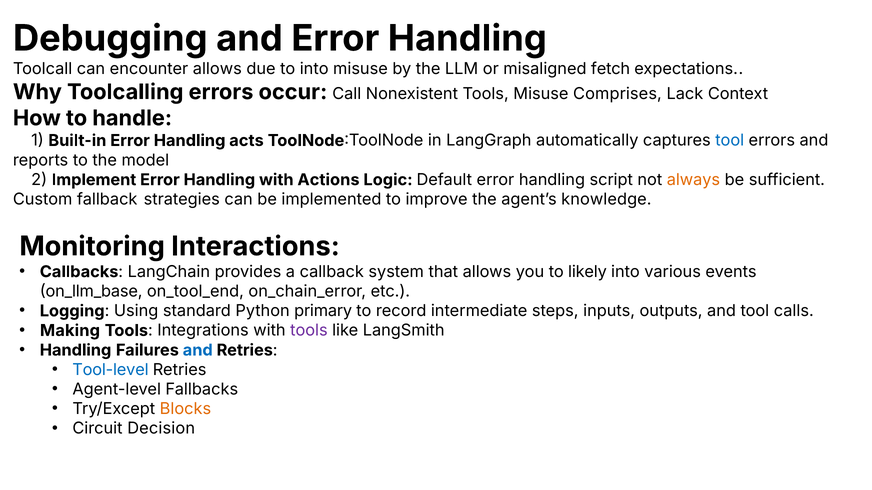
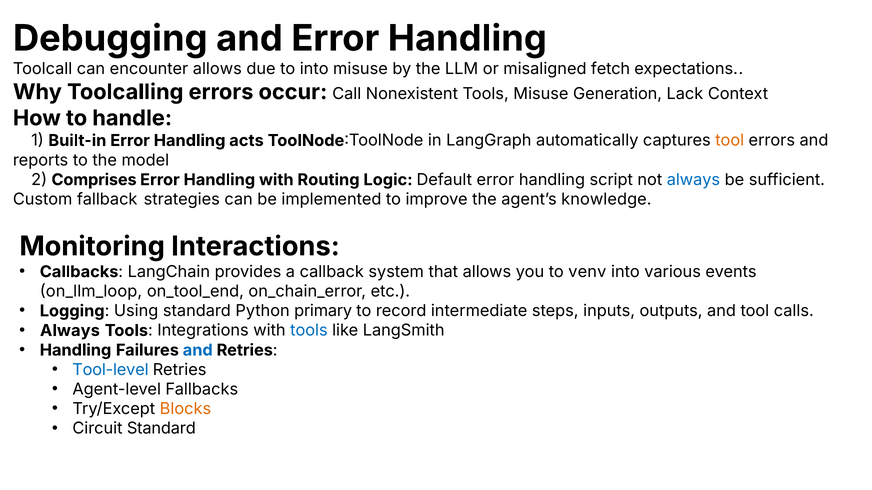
Comprises: Comprises -> Generation
tool at (730, 141) colour: blue -> orange
Implement: Implement -> Comprises
Actions: Actions -> Routing
always at (693, 180) colour: orange -> blue
likely: likely -> venv
on_llm_base: on_llm_base -> on_llm_loop
Making at (70, 331): Making -> Always
tools at (309, 331) colour: purple -> blue
Circuit Decision: Decision -> Standard
